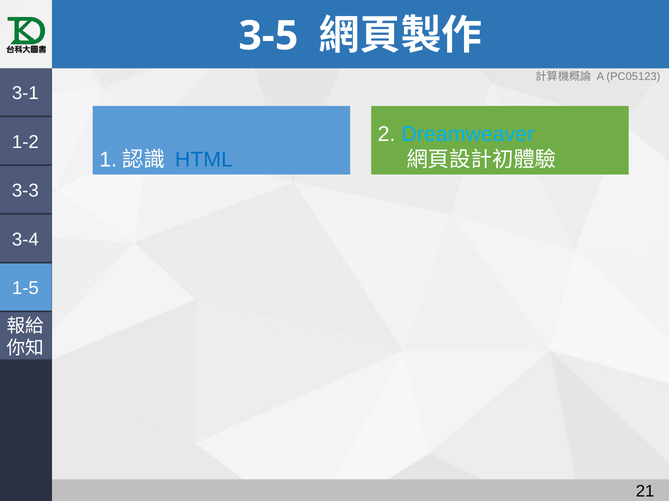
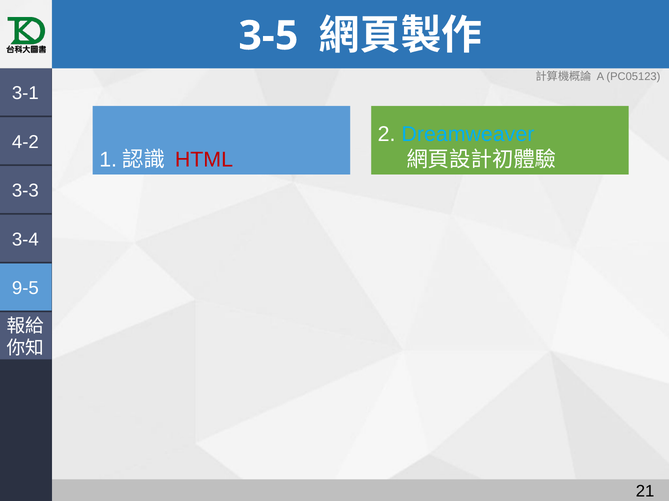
1-2: 1-2 -> 4-2
HTML colour: blue -> red
1-5: 1-5 -> 9-5
